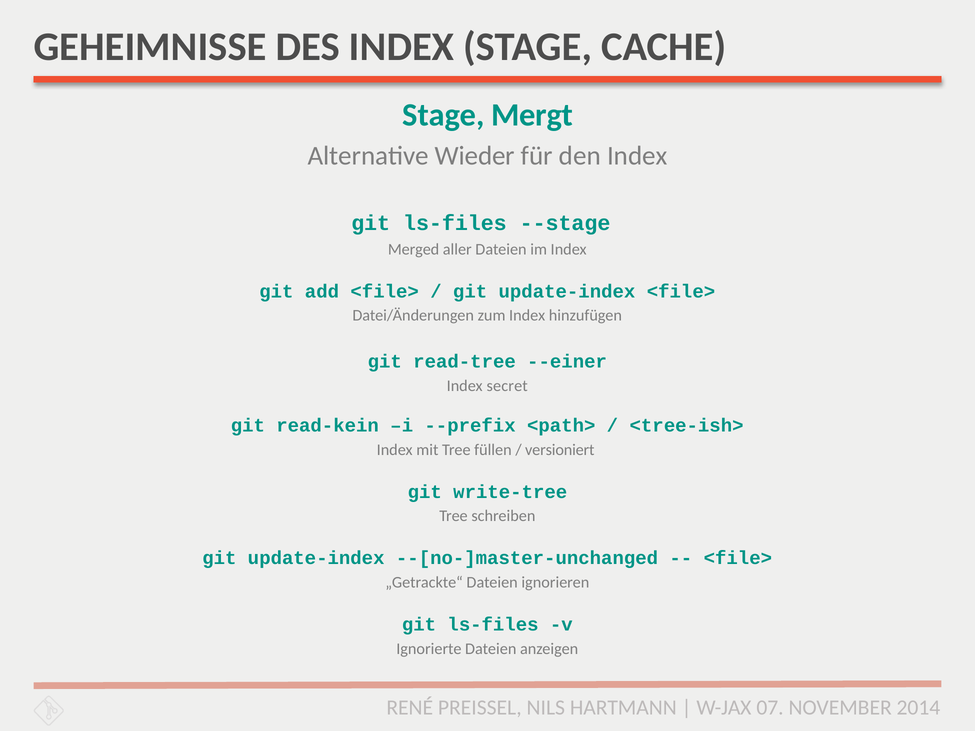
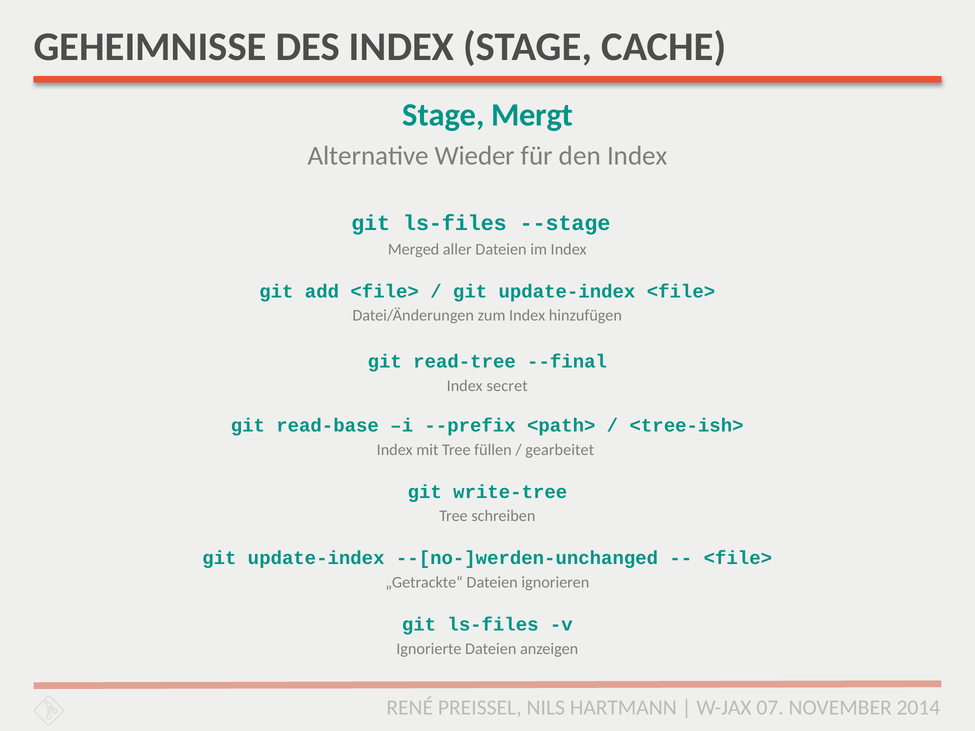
--einer: --einer -> --final
read-kein: read-kein -> read-base
versioniert: versioniert -> gearbeitet
--[no-]master-unchanged: --[no-]master-unchanged -> --[no-]werden-unchanged
